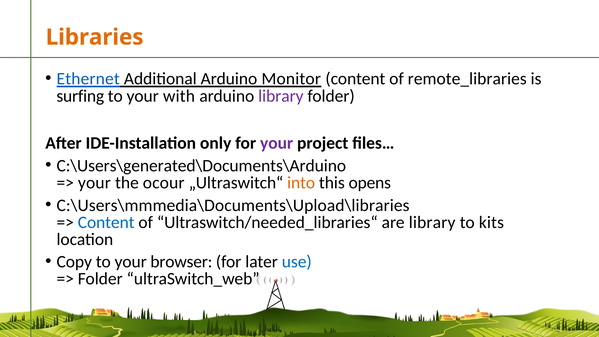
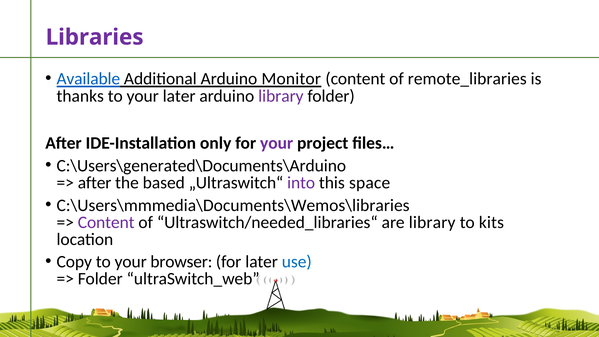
Libraries colour: orange -> purple
Ethernet: Ethernet -> Available
surfing: surfing -> thanks
your with: with -> later
your at (94, 183): your -> after
ocour: ocour -> based
into colour: orange -> purple
opens: opens -> space
C:\Users\mmmedia\Documents\Upload\libraries: C:\Users\mmmedia\Documents\Upload\libraries -> C:\Users\mmmedia\Documents\Wemos\libraries
Content at (106, 222) colour: blue -> purple
